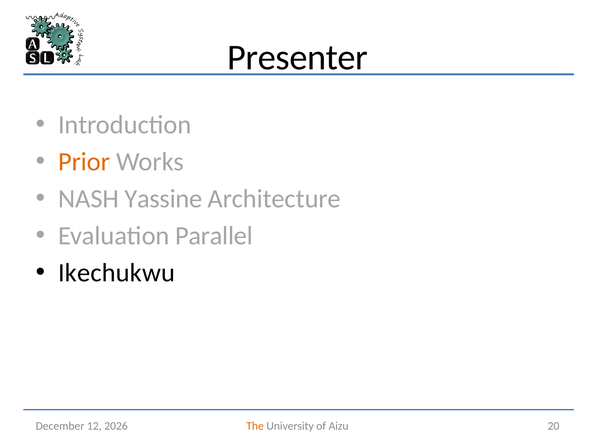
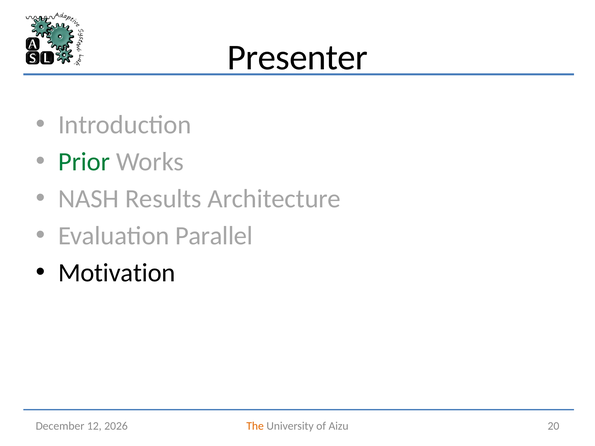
Prior colour: orange -> green
Yassine: Yassine -> Results
Ikechukwu: Ikechukwu -> Motivation
